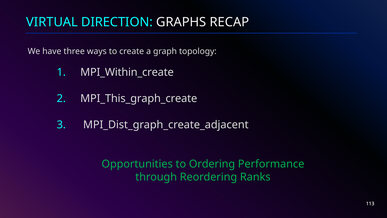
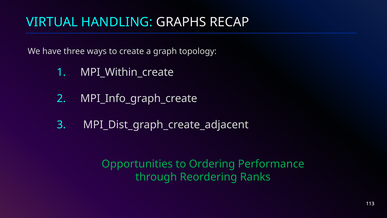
DIRECTION: DIRECTION -> HANDLING
MPI_This_graph_create: MPI_This_graph_create -> MPI_Info_graph_create
